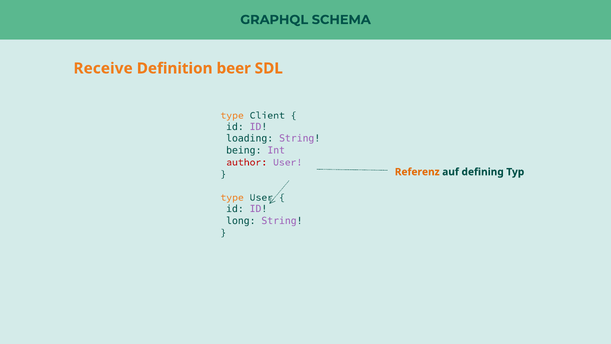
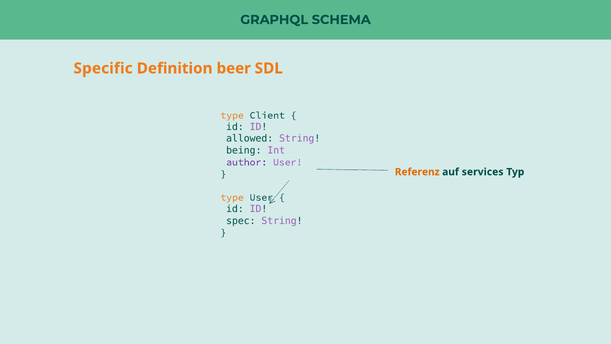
Receive: Receive -> Specific
loading: loading -> allowed
author colour: red -> purple
defining: defining -> services
long: long -> spec
